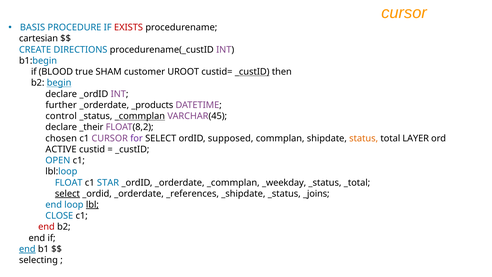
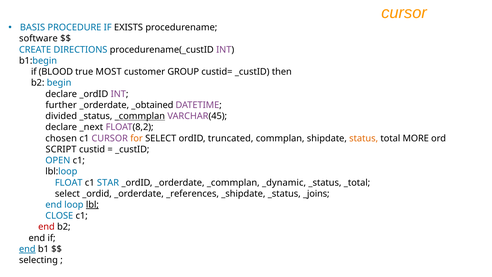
EXISTS colour: red -> black
cartesian: cartesian -> software
SHAM: SHAM -> MOST
UROOT: UROOT -> GROUP
_custID at (252, 72) underline: present -> none
begin underline: present -> none
_products: _products -> _obtained
control: control -> divided
_their: _their -> _next
for colour: purple -> orange
supposed: supposed -> truncated
LAYER: LAYER -> MORE
ACTIVE: ACTIVE -> SCRIPT
_weekday: _weekday -> _dynamic
select at (67, 194) underline: present -> none
